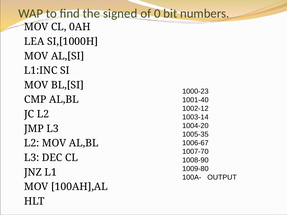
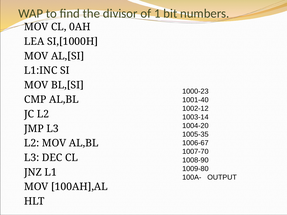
signed: signed -> divisor
0: 0 -> 1
